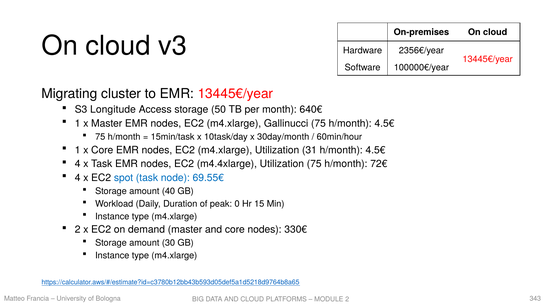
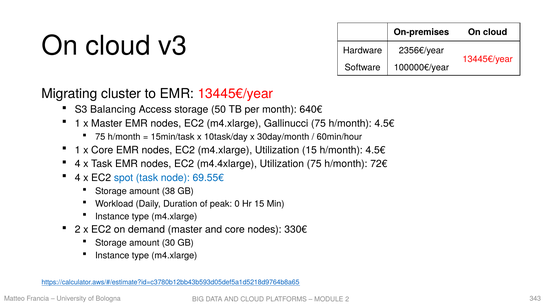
Longitude: Longitude -> Balancing
Utilization 31: 31 -> 15
40: 40 -> 38
